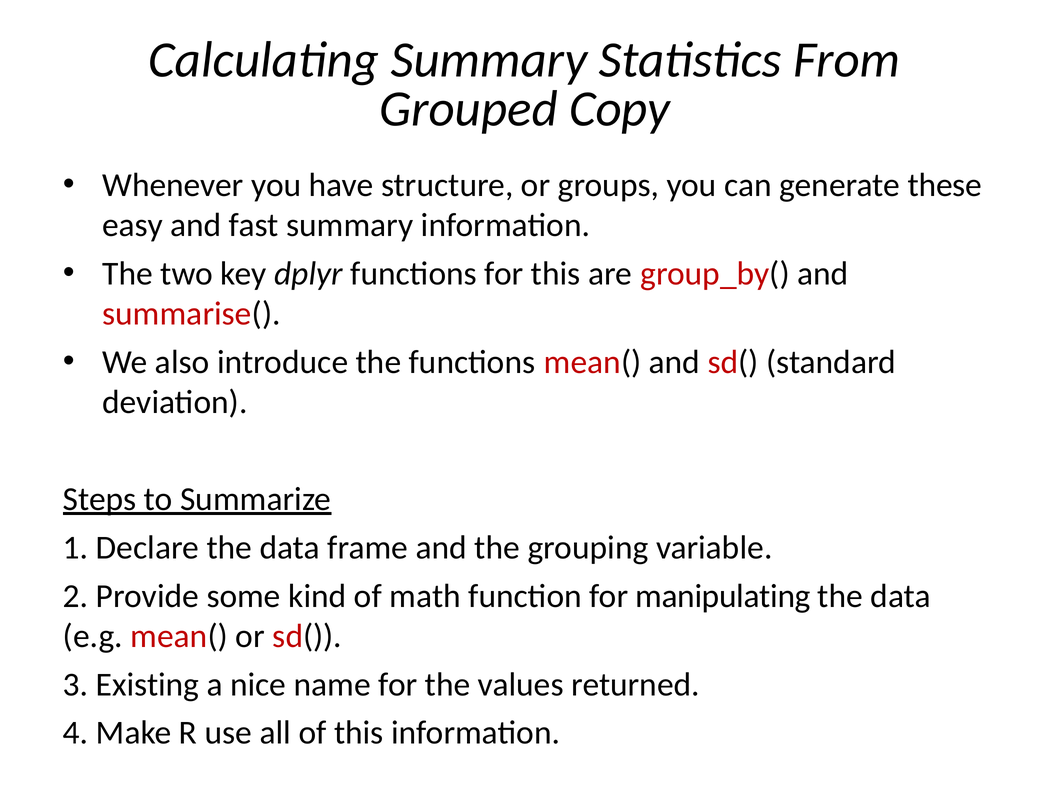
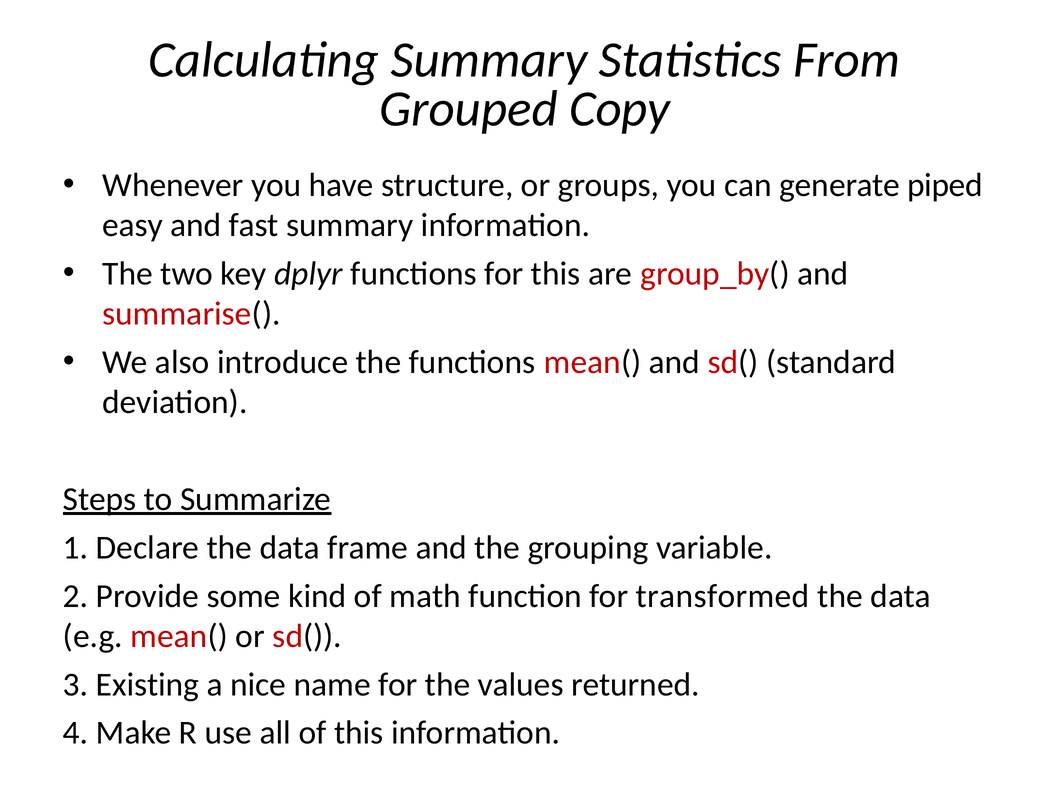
these: these -> piped
manipulating: manipulating -> transformed
